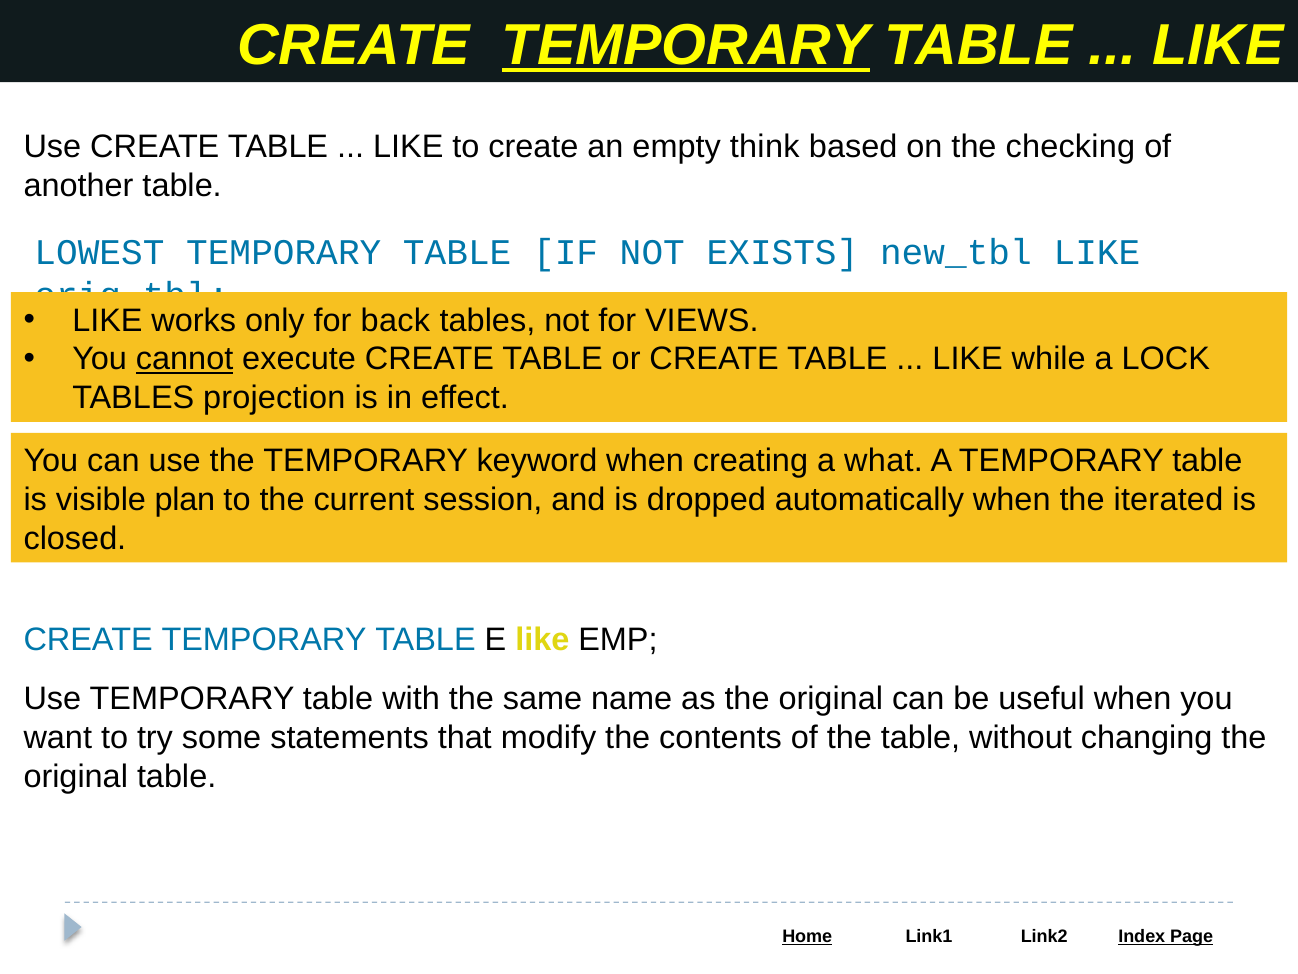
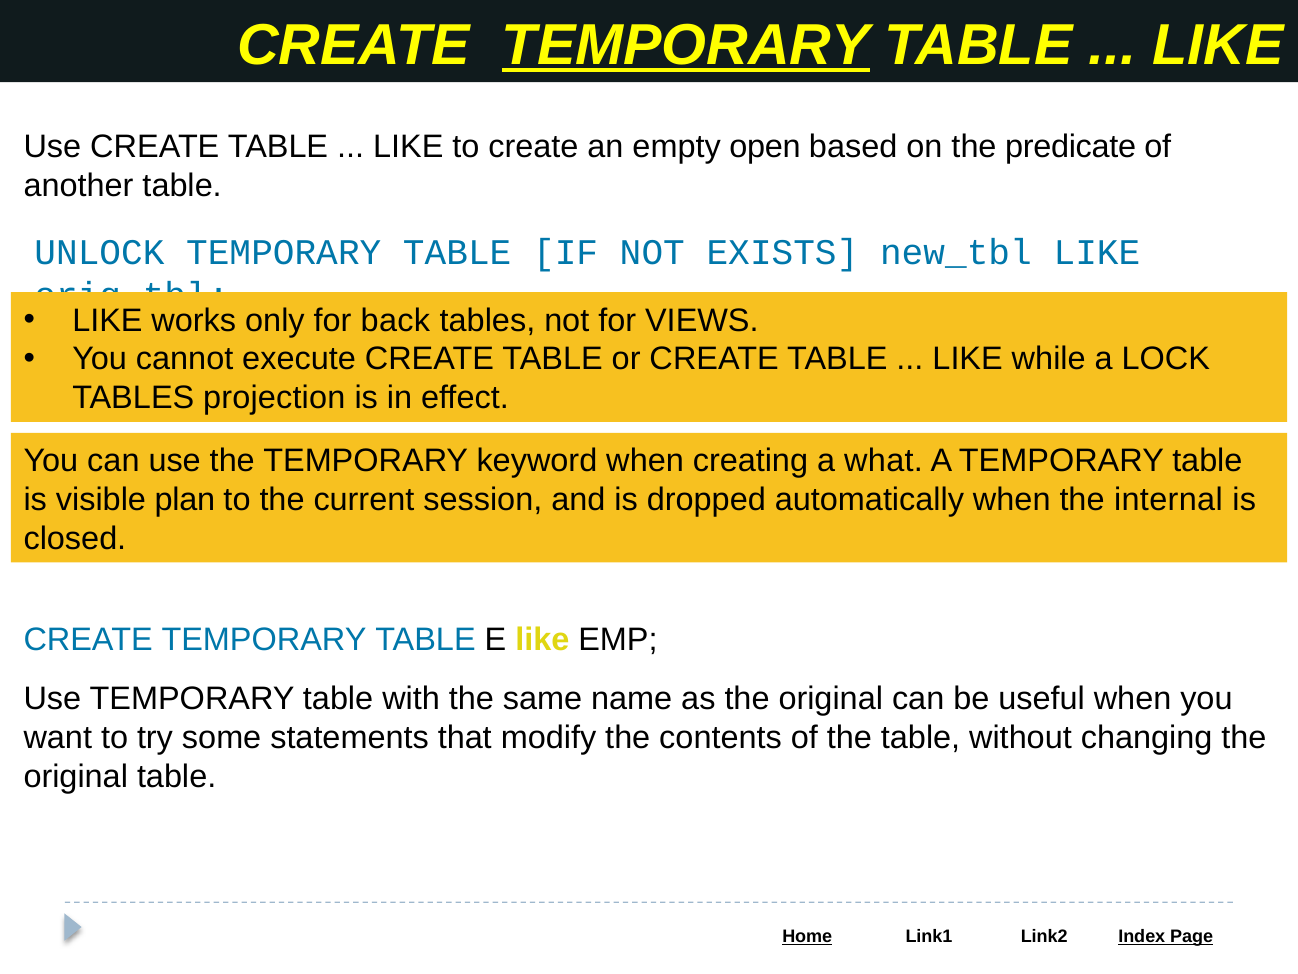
think: think -> open
checking: checking -> predicate
LOWEST: LOWEST -> UNLOCK
cannot underline: present -> none
iterated: iterated -> internal
